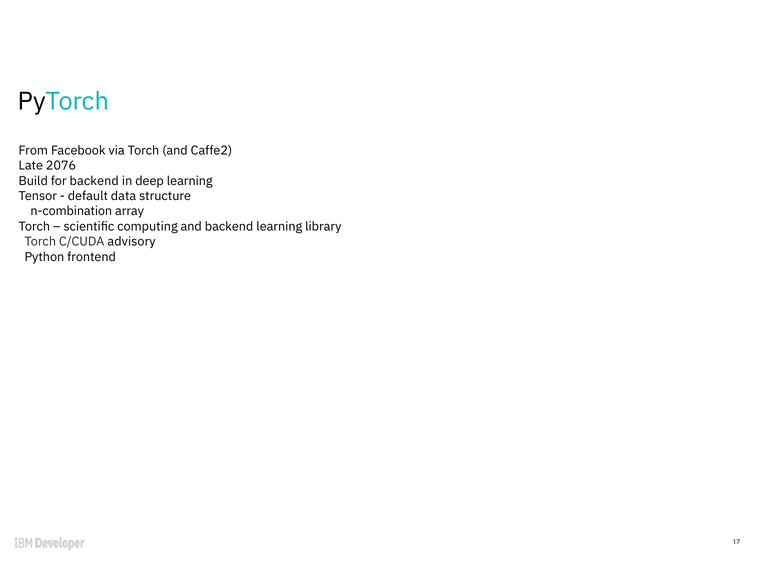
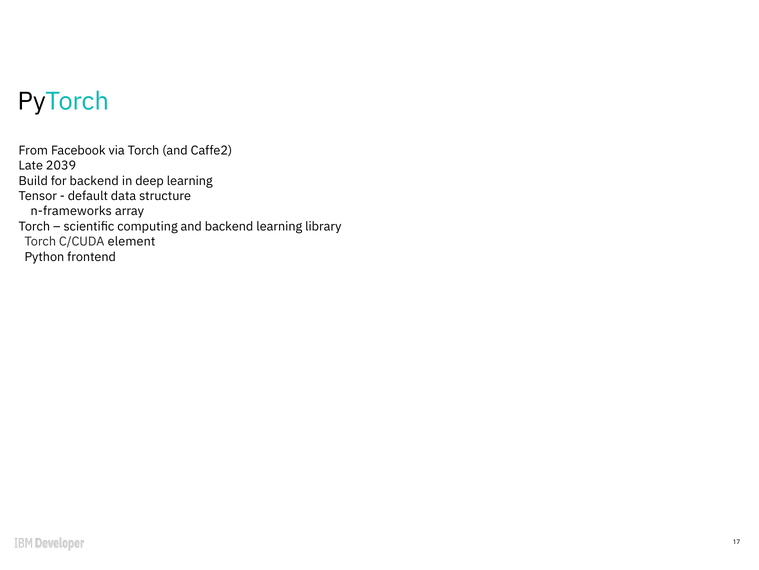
2076: 2076 -> 2039
n-combination: n-combination -> n-frameworks
advisory: advisory -> element
